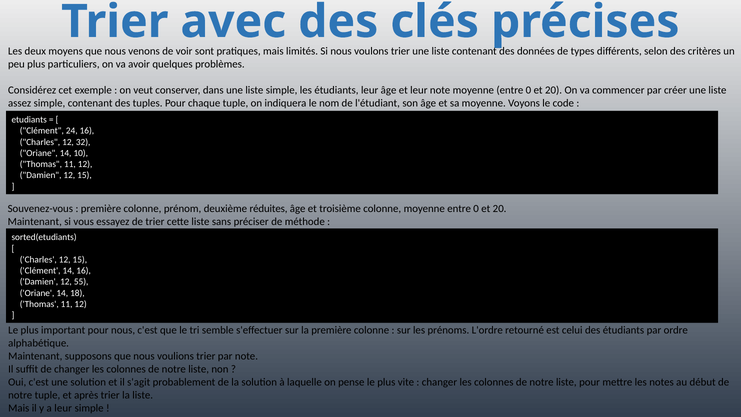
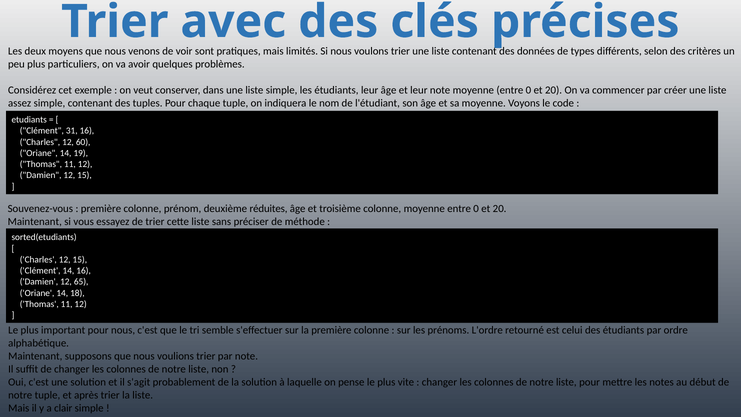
24: 24 -> 31
32: 32 -> 60
10: 10 -> 19
55: 55 -> 65
a leur: leur -> clair
